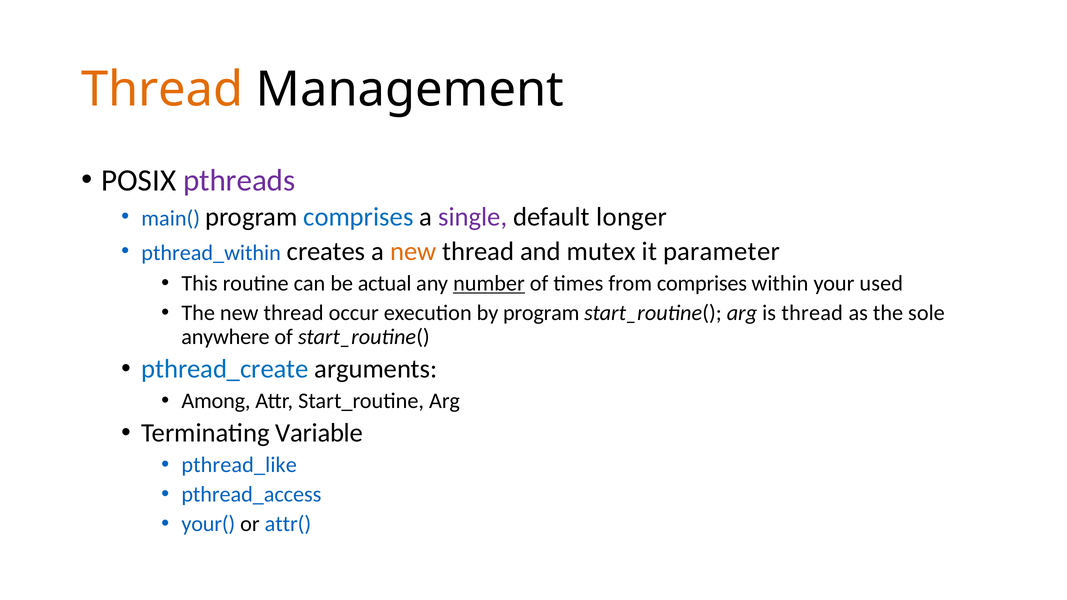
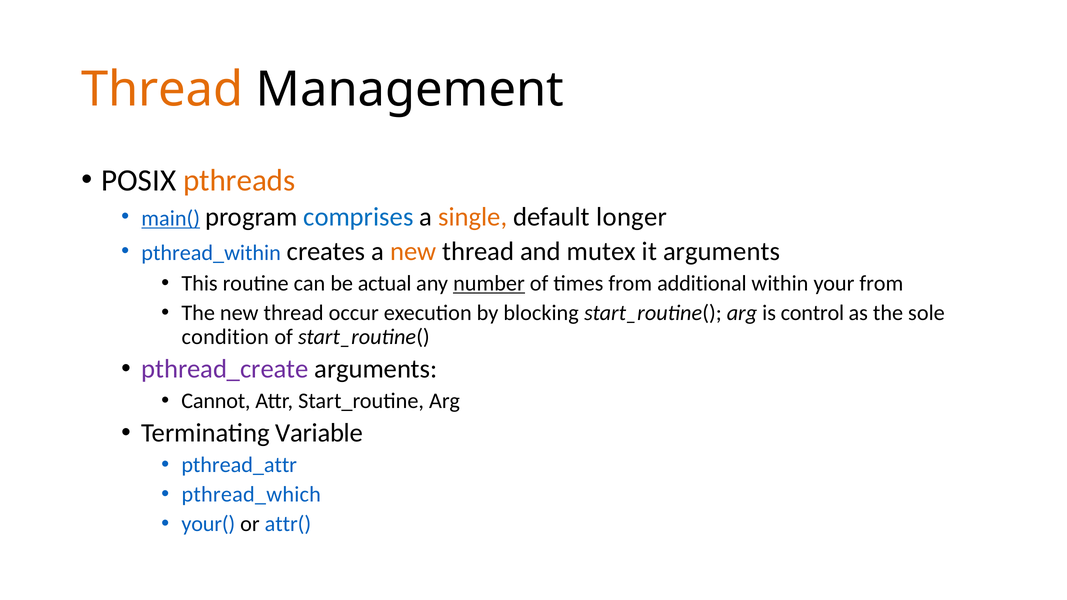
pthreads colour: purple -> orange
main( underline: none -> present
single colour: purple -> orange
it parameter: parameter -> arguments
from comprises: comprises -> additional
your used: used -> from
by program: program -> blocking
is thread: thread -> control
anywhere: anywhere -> condition
pthread_create colour: blue -> purple
Among: Among -> Cannot
pthread_like: pthread_like -> pthread_attr
pthread_access: pthread_access -> pthread_which
